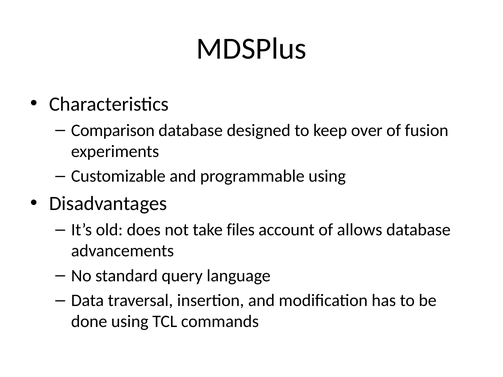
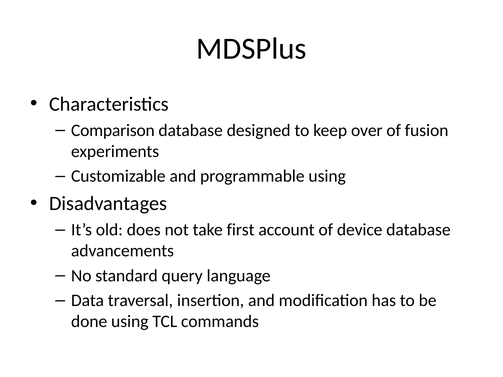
files: files -> first
allows: allows -> device
